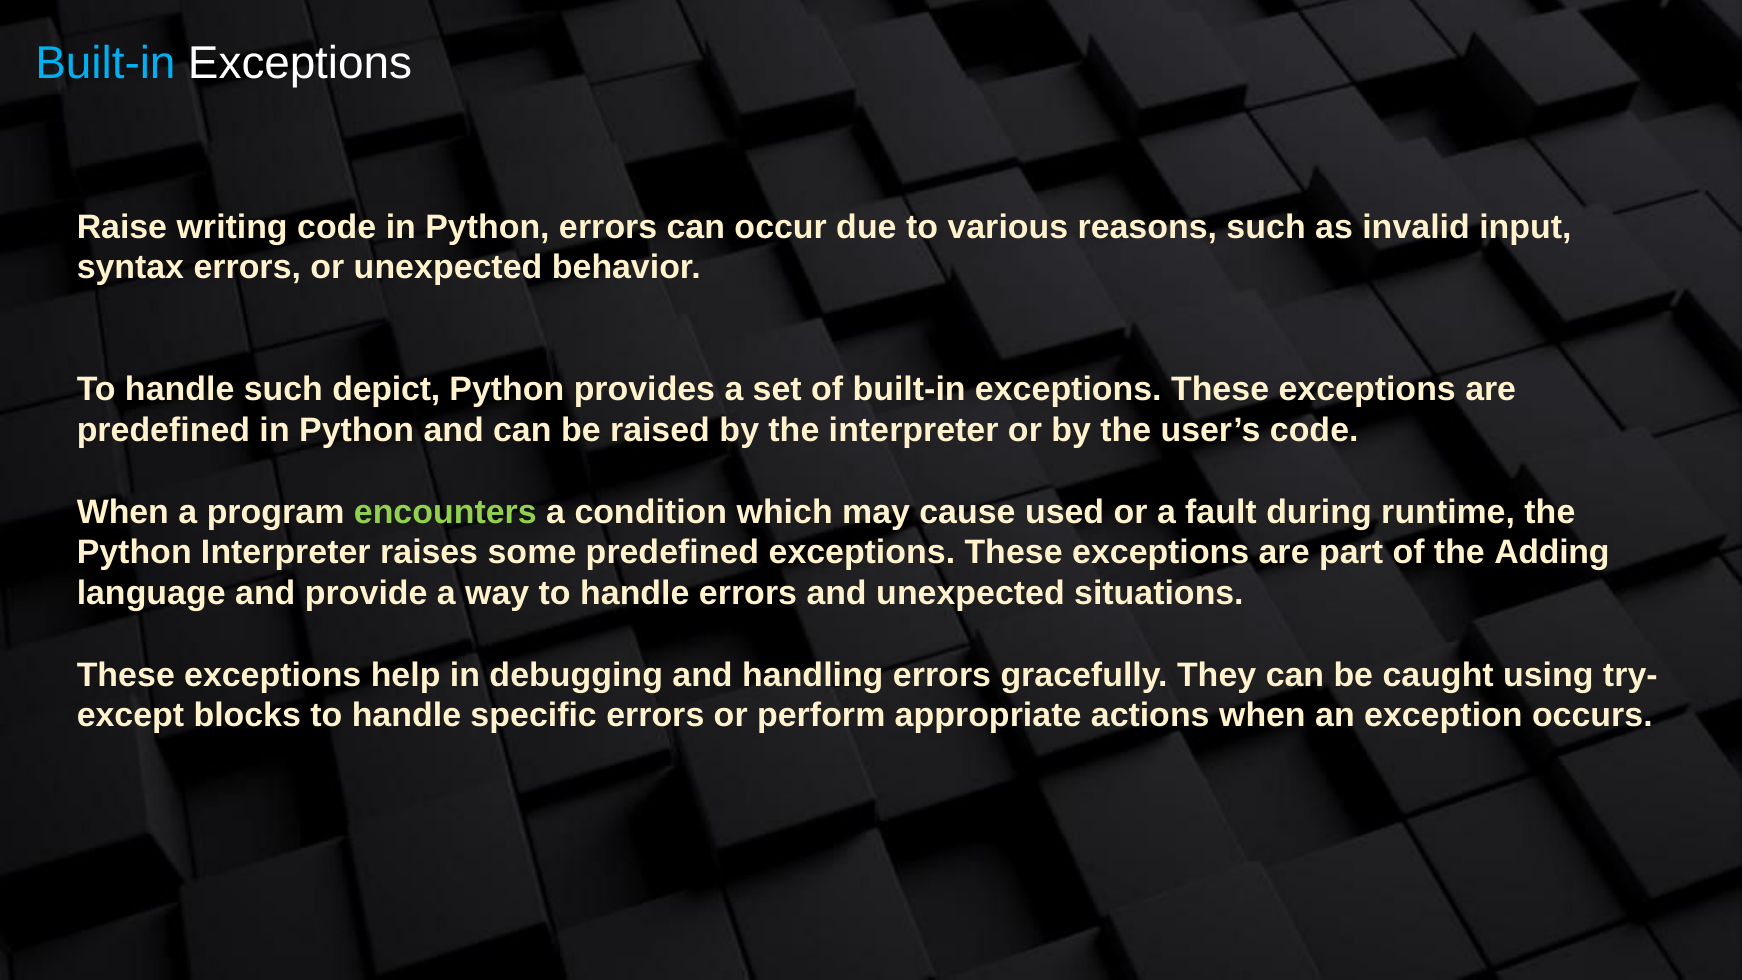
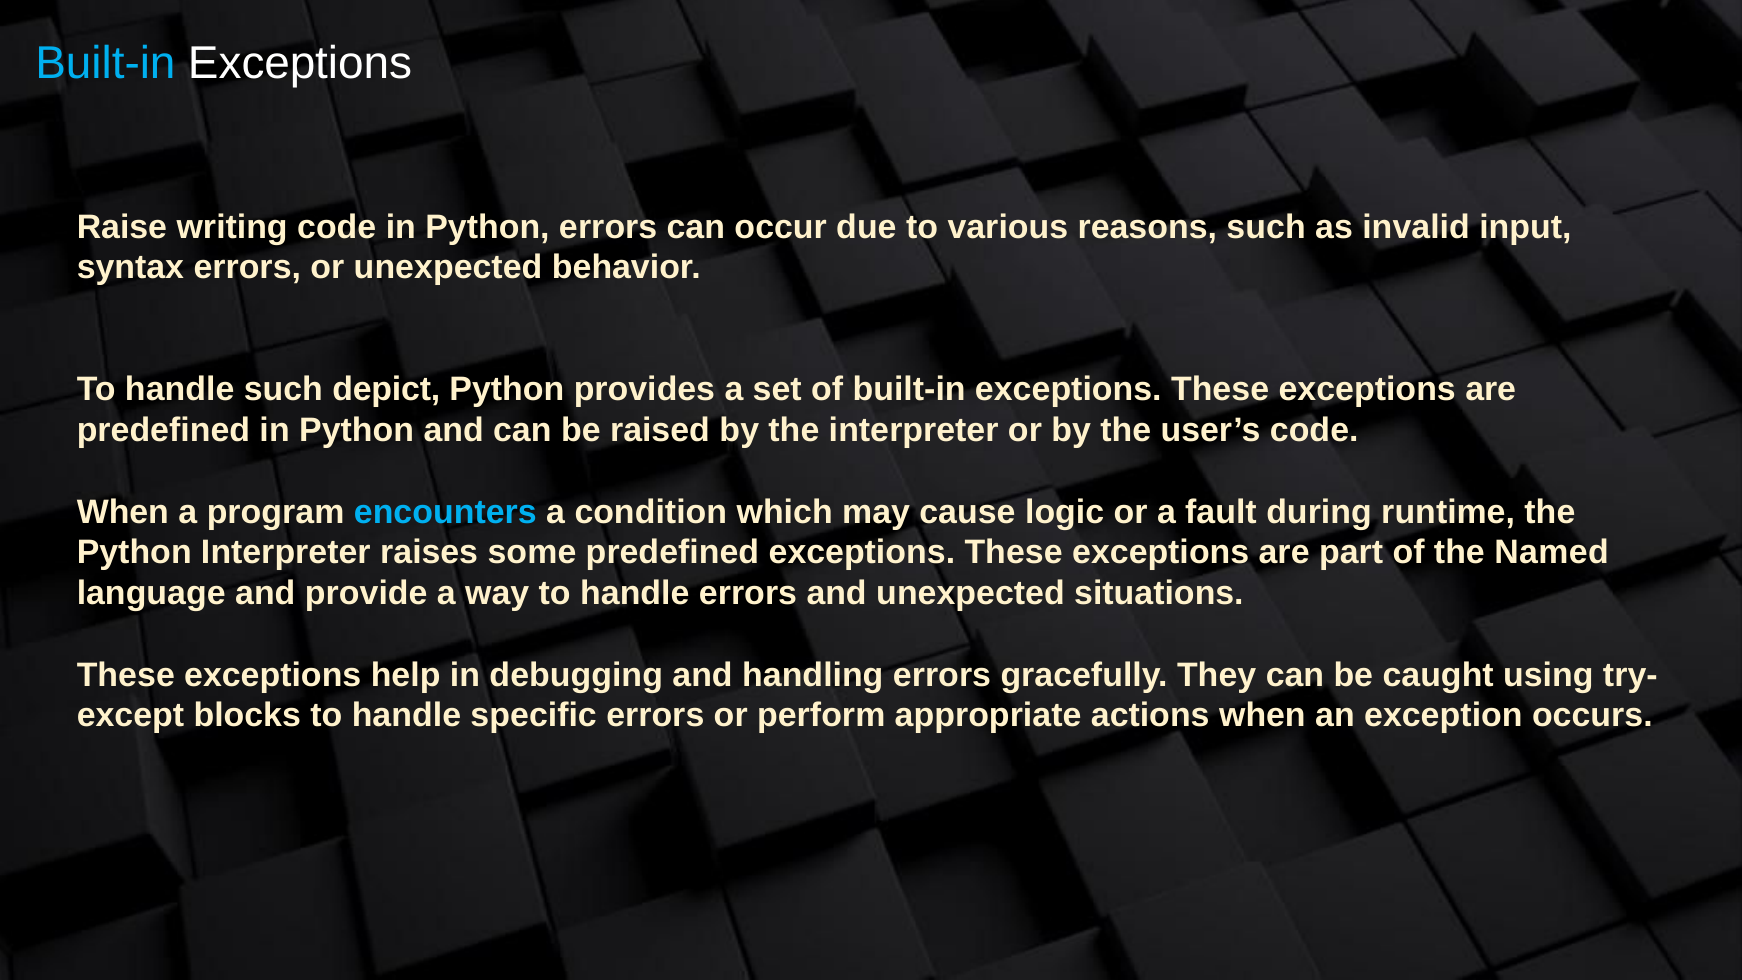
encounters colour: light green -> light blue
used: used -> logic
Adding: Adding -> Named
